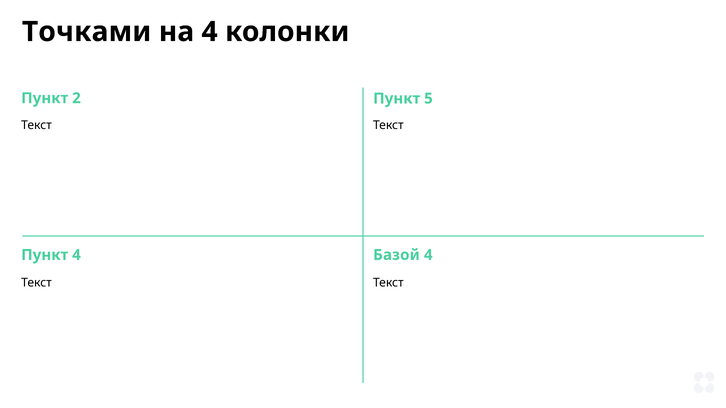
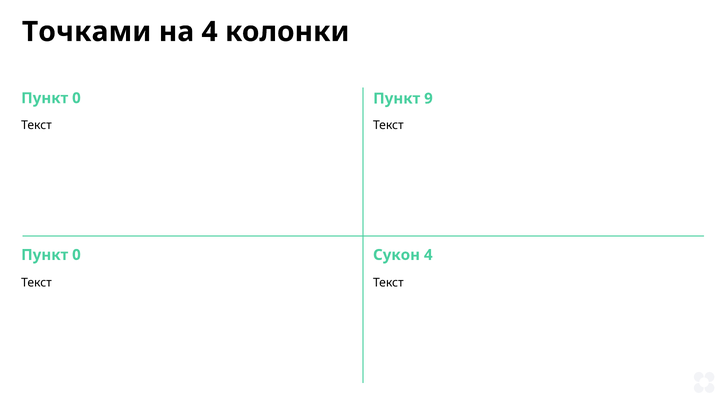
2 at (76, 98): 2 -> 0
5: 5 -> 9
4 at (76, 255): 4 -> 0
Базой: Базой -> Сукон
